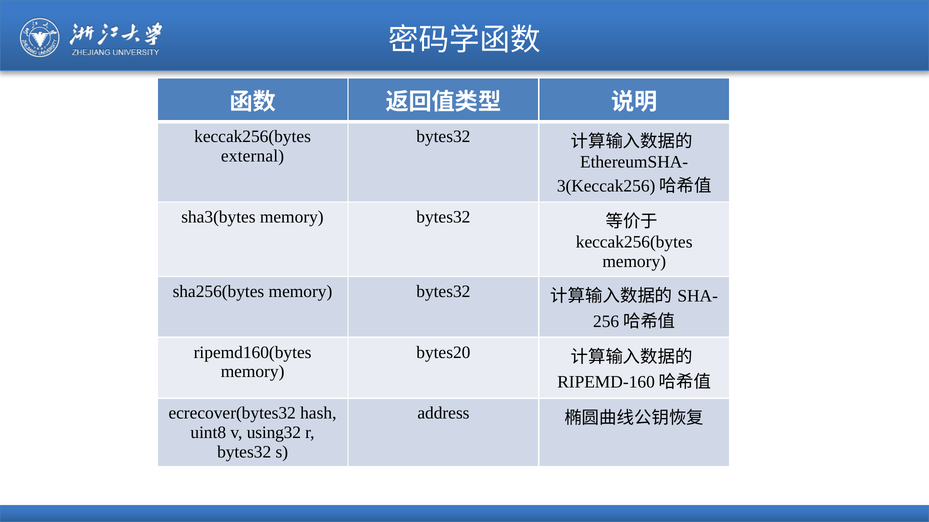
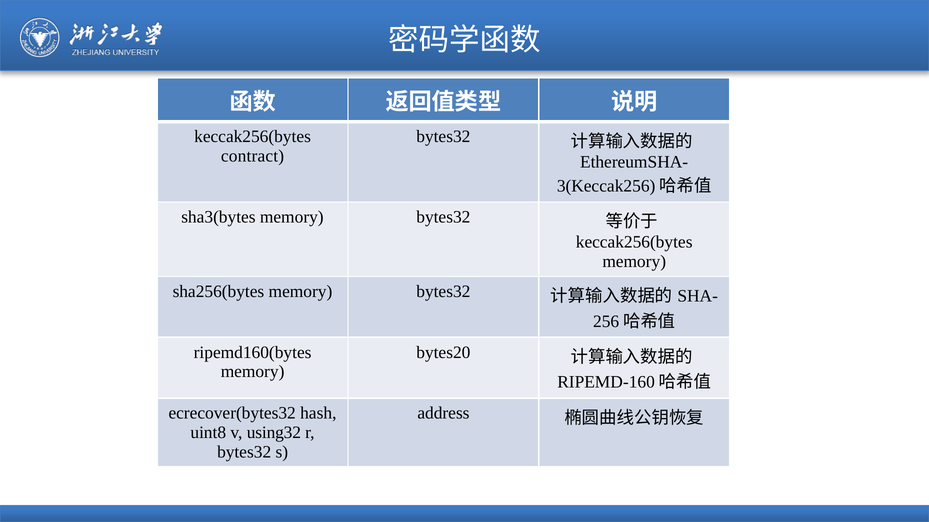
external: external -> contract
